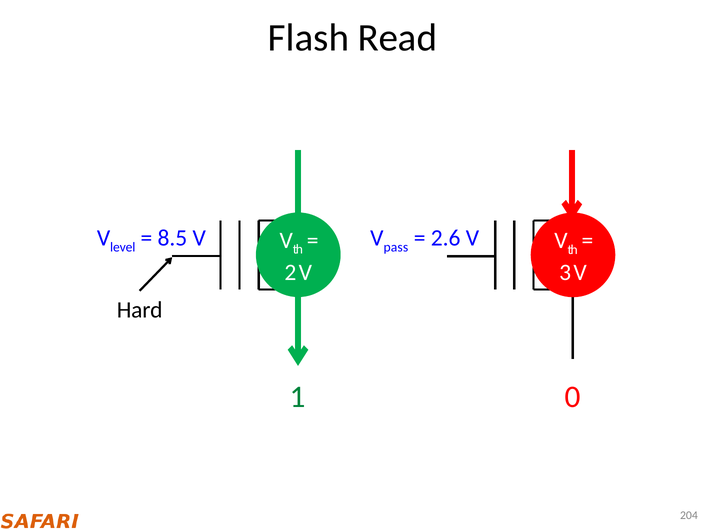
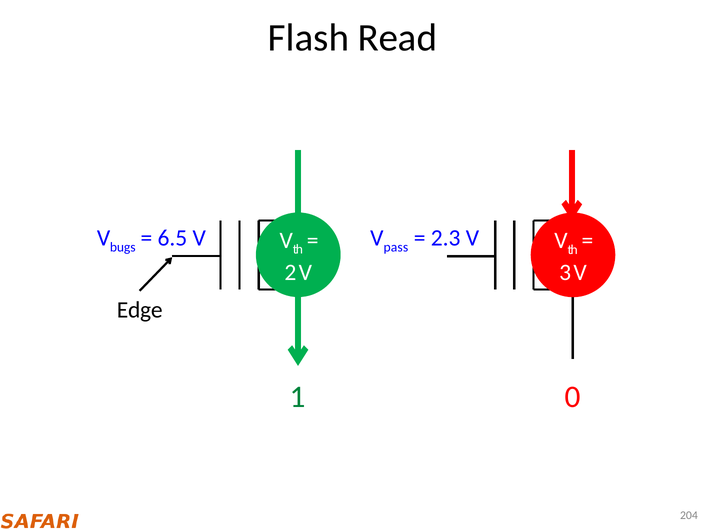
level: level -> bugs
8.5: 8.5 -> 6.5
2.6: 2.6 -> 2.3
Hard: Hard -> Edge
